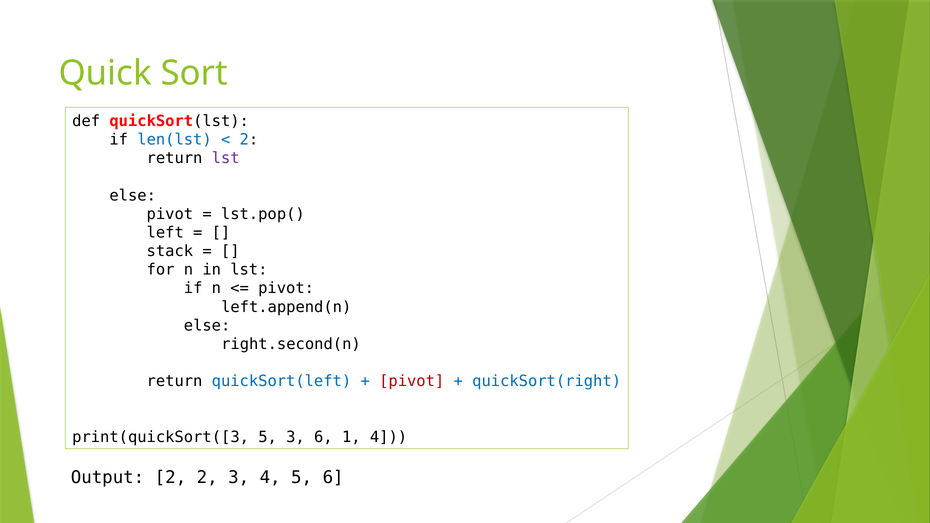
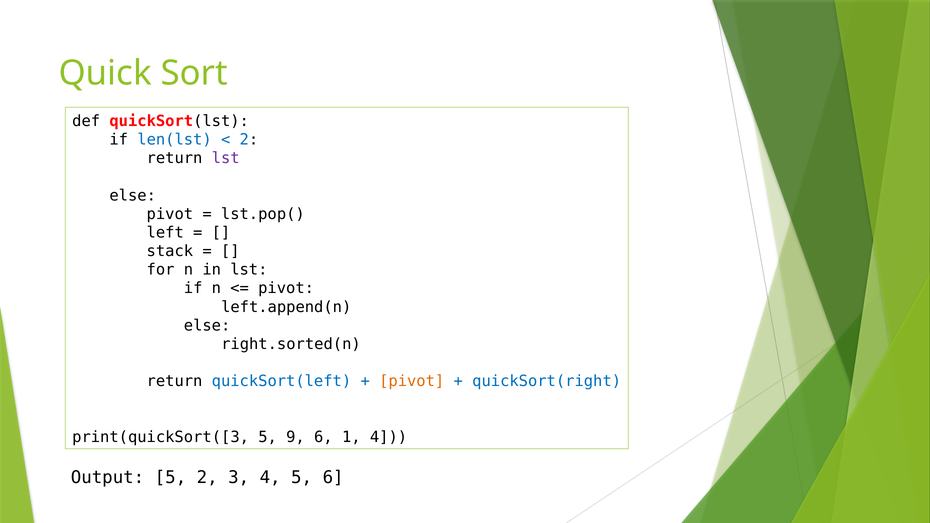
right.second(n: right.second(n -> right.sorted(n
pivot at (412, 381) colour: red -> orange
5 3: 3 -> 9
2 at (170, 478): 2 -> 5
